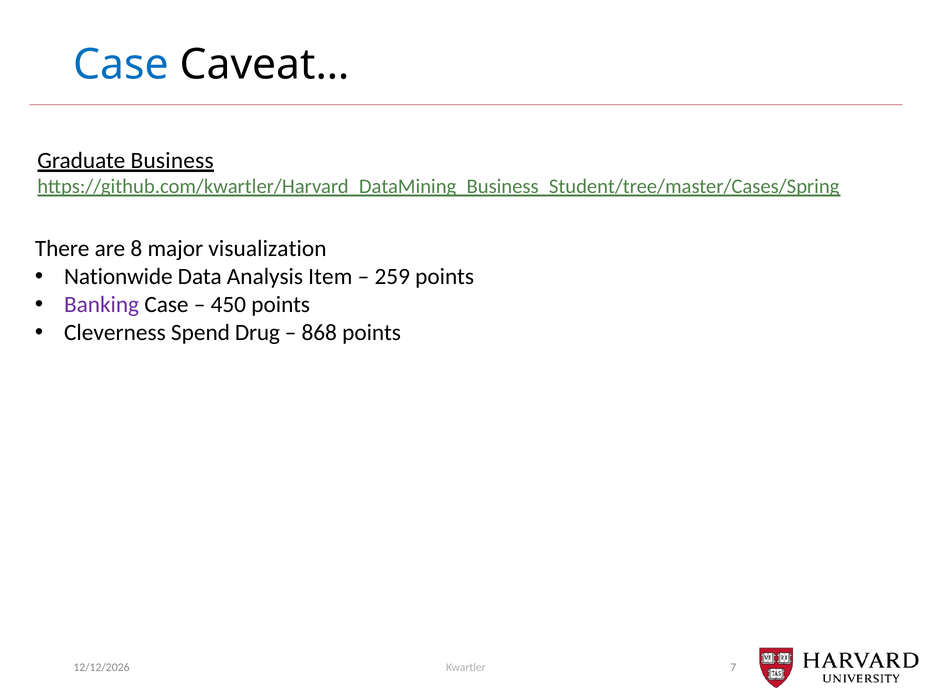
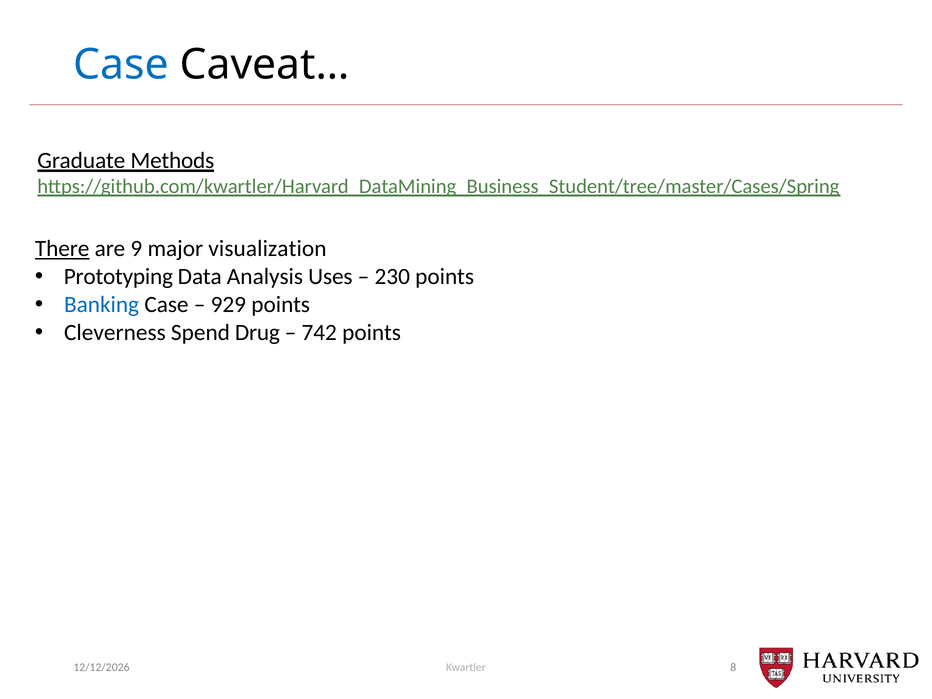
Business: Business -> Methods
There underline: none -> present
8: 8 -> 9
Nationwide: Nationwide -> Prototyping
Item: Item -> Uses
259: 259 -> 230
Banking colour: purple -> blue
450: 450 -> 929
868: 868 -> 742
7: 7 -> 8
